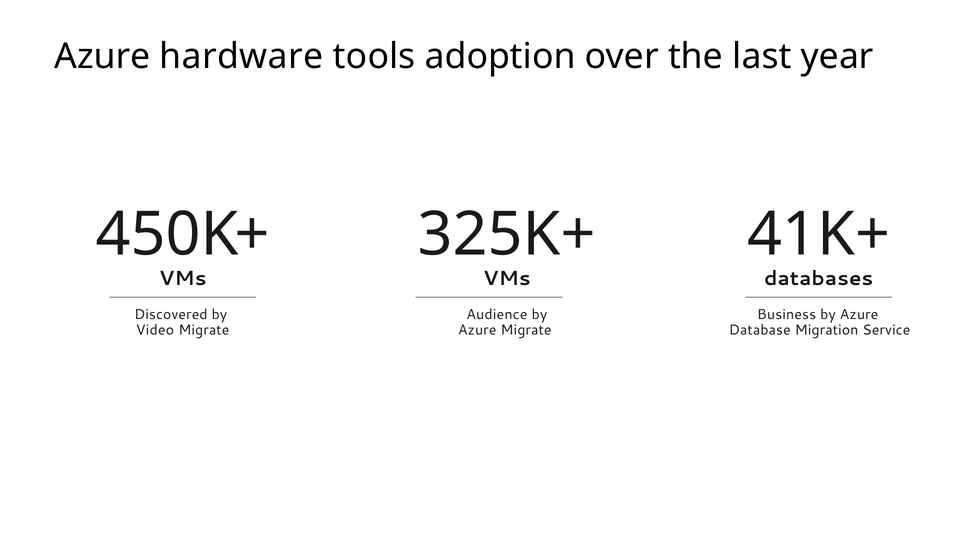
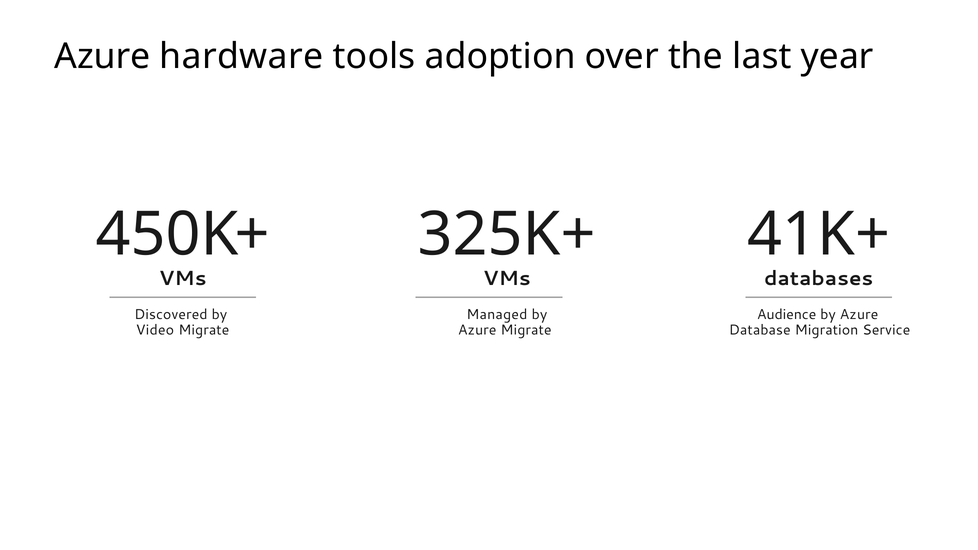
Audience: Audience -> Managed
Business: Business -> Audience
